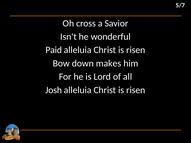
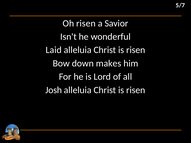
Oh cross: cross -> risen
Paid: Paid -> Laid
